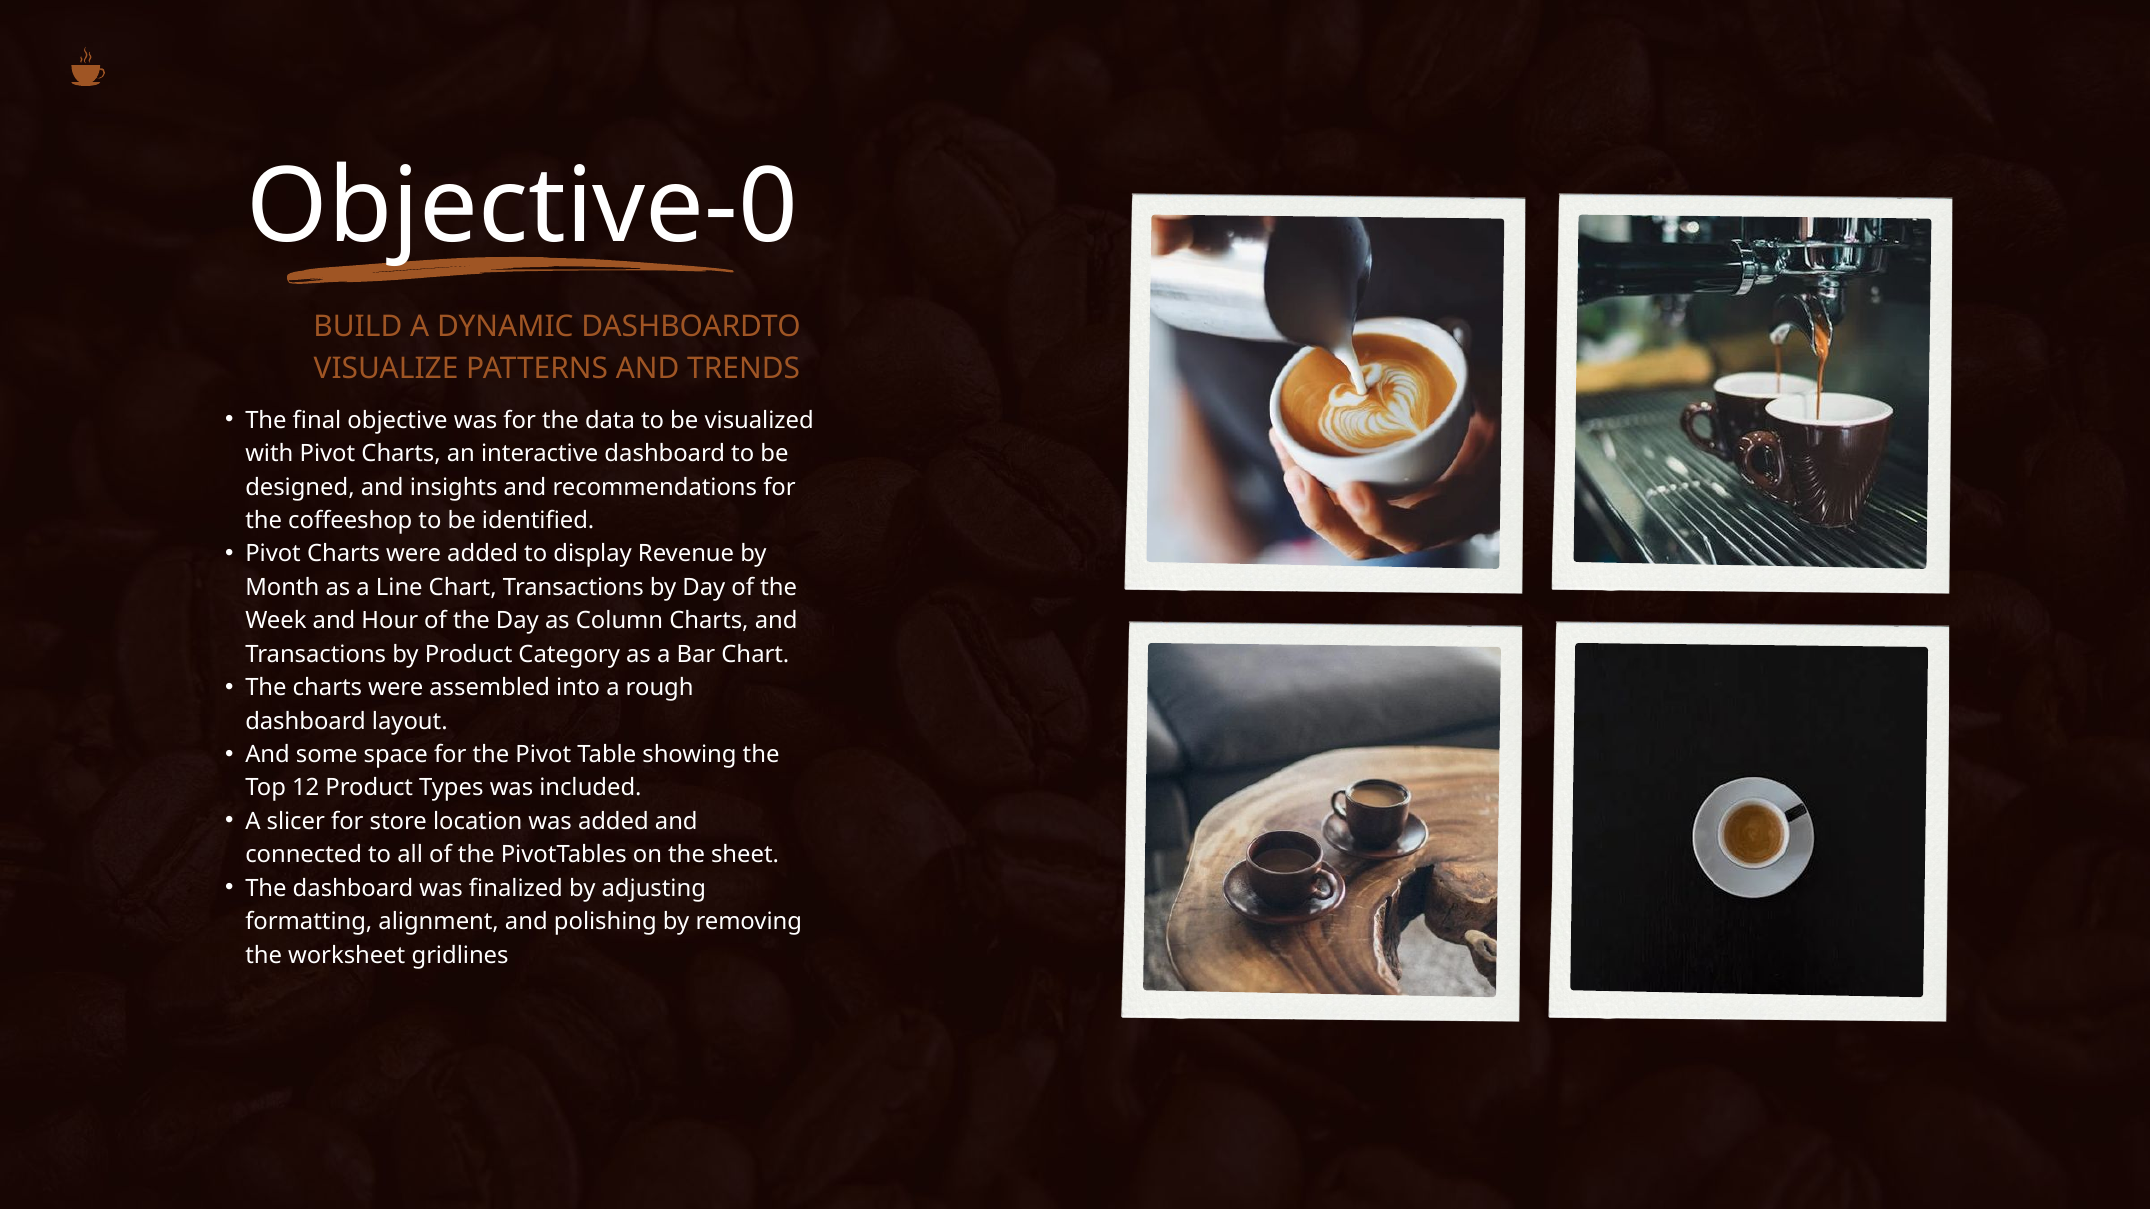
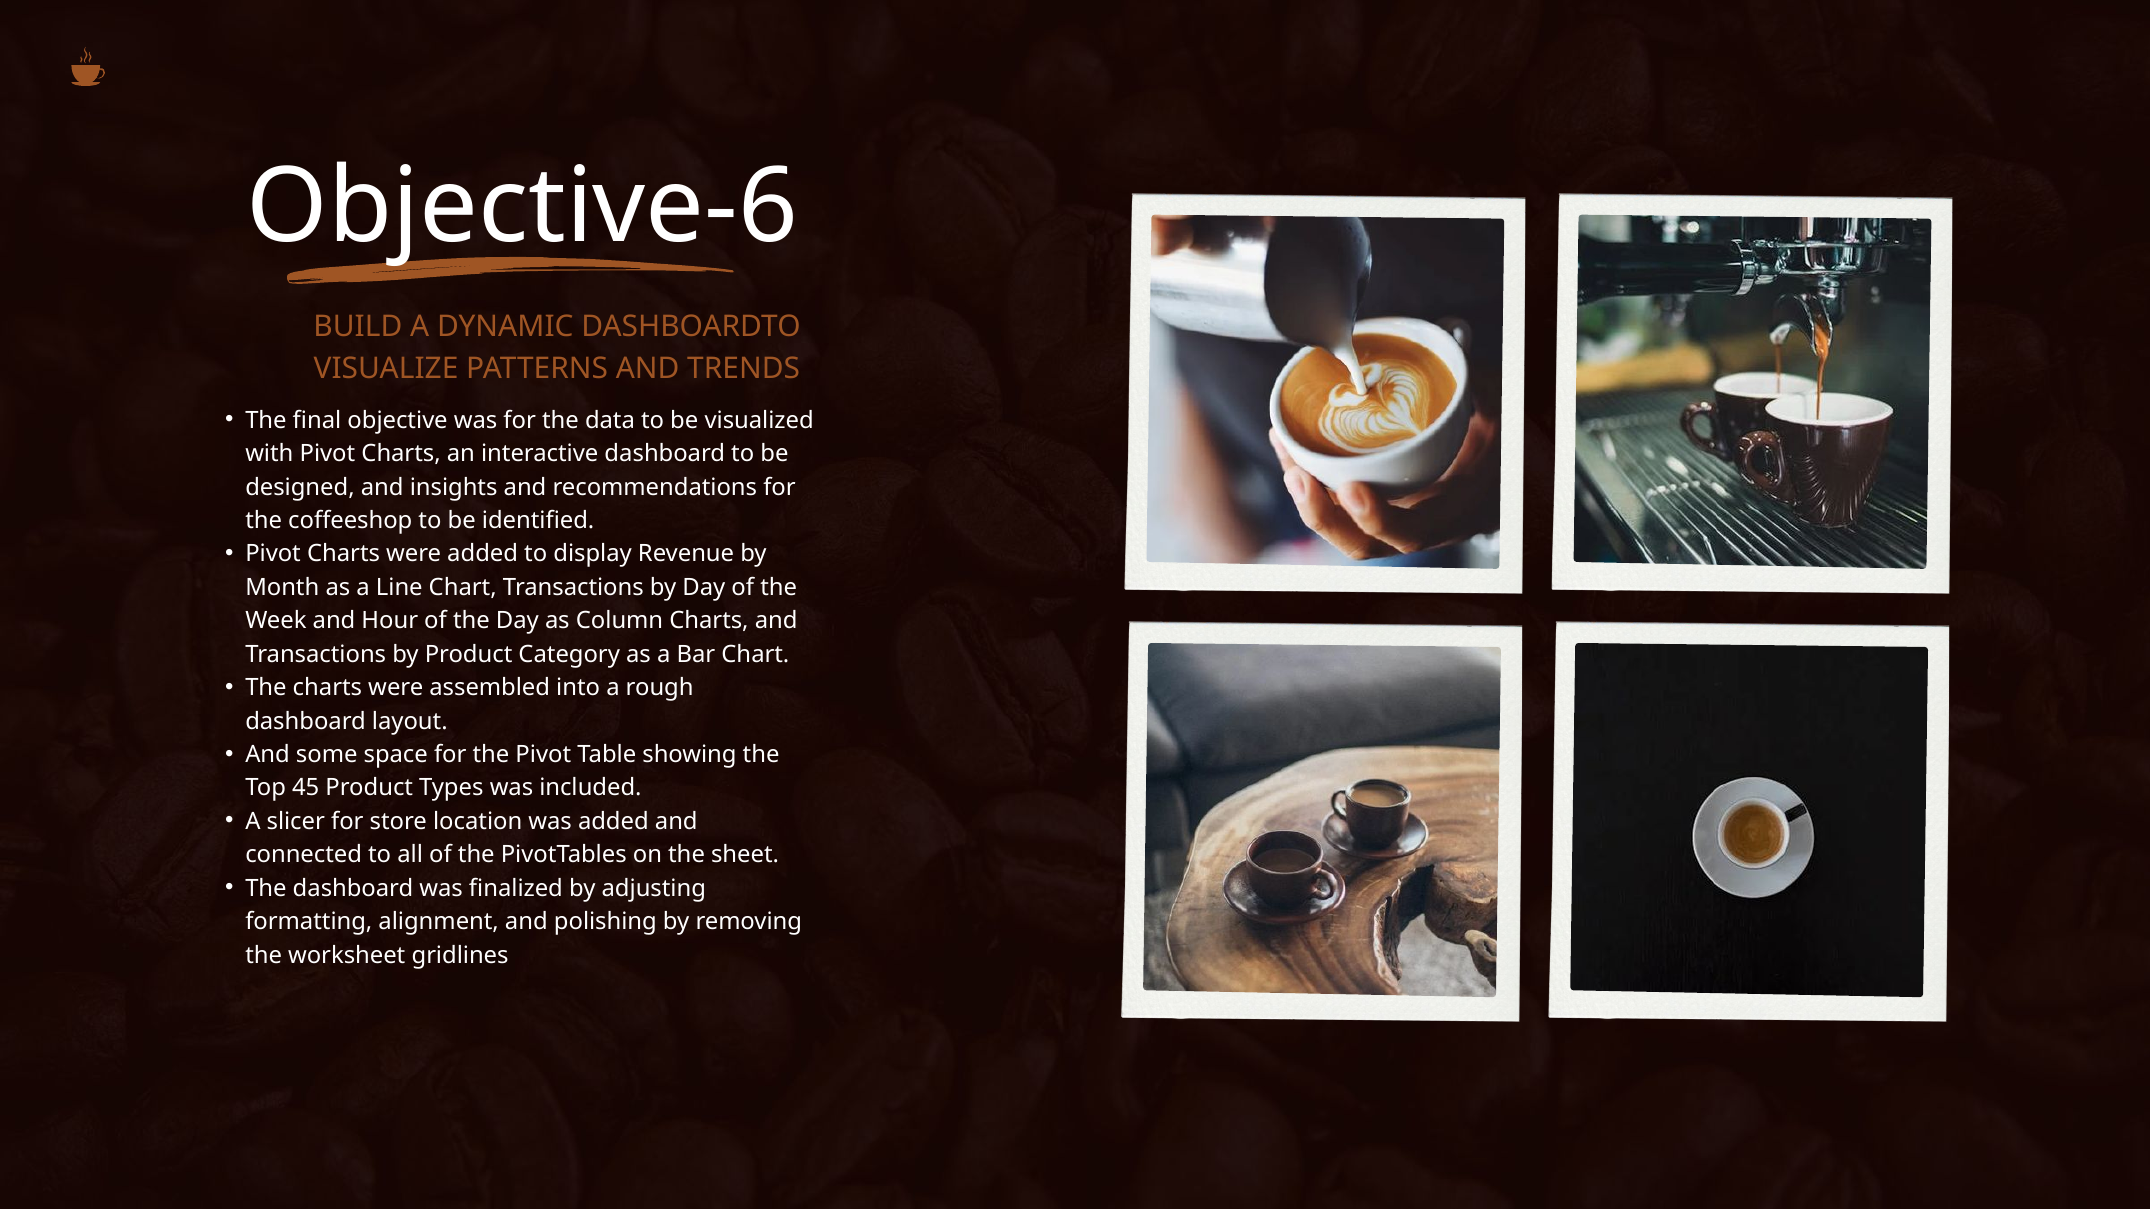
Objective-0: Objective-0 -> Objective-6
12: 12 -> 45
